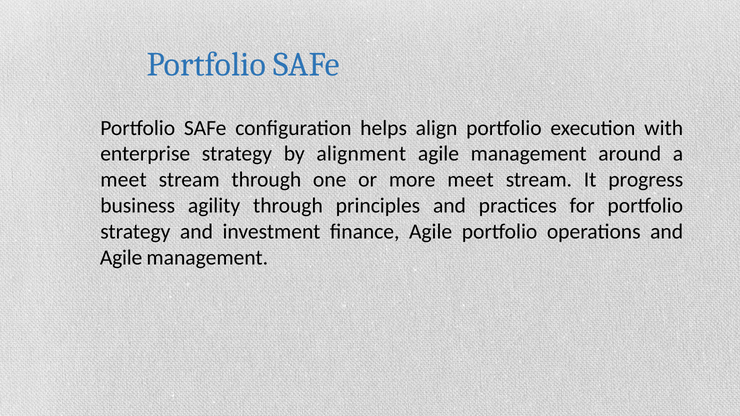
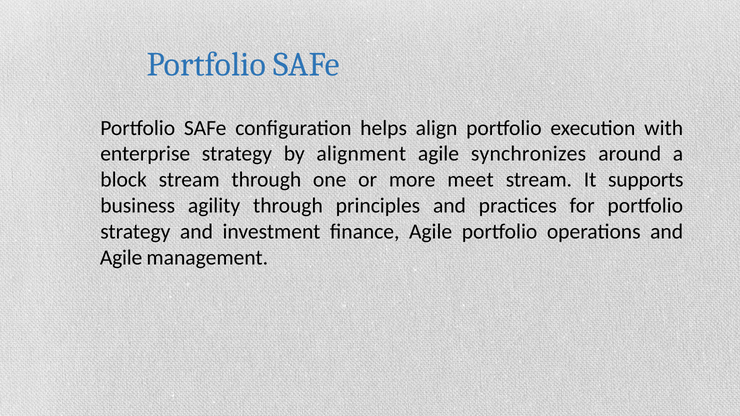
management at (529, 154): management -> synchronizes
meet at (124, 180): meet -> block
progress: progress -> supports
